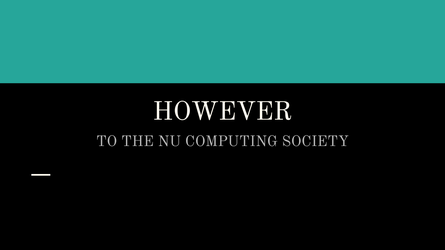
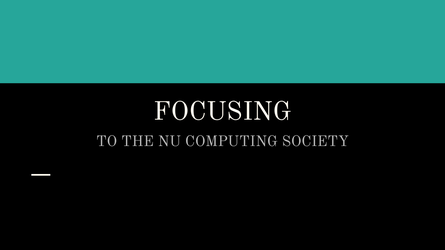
HOWEVER: HOWEVER -> FOCUSING
